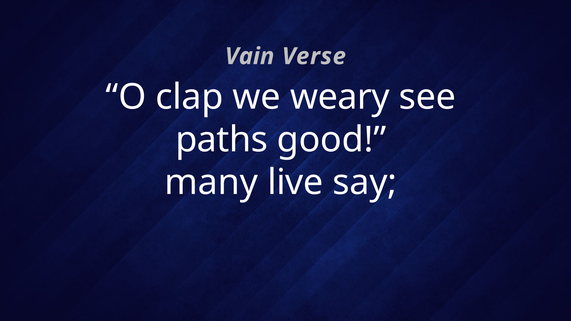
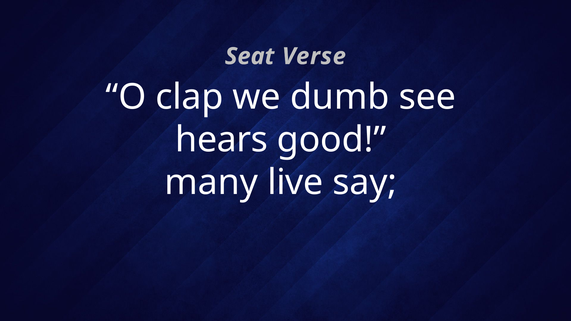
Vain: Vain -> Seat
weary: weary -> dumb
paths: paths -> hears
